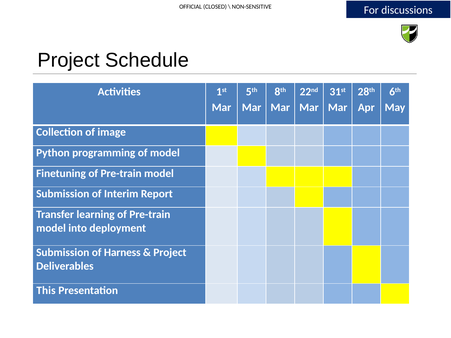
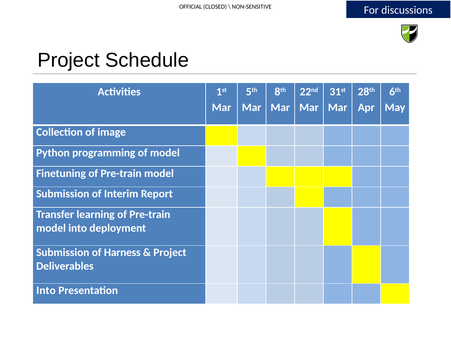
This at (46, 291): This -> Into
